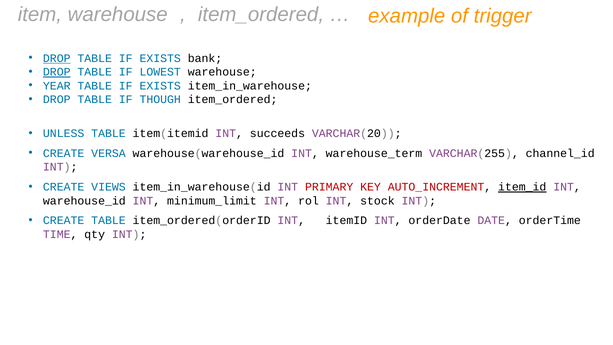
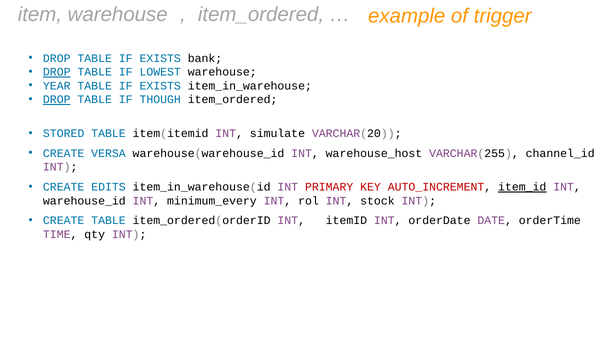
DROP at (57, 58) underline: present -> none
DROP at (57, 100) underline: none -> present
UNLESS: UNLESS -> STORED
succeeds: succeeds -> simulate
warehouse_term: warehouse_term -> warehouse_host
VIEWS: VIEWS -> EDITS
minimum_limit: minimum_limit -> minimum_every
